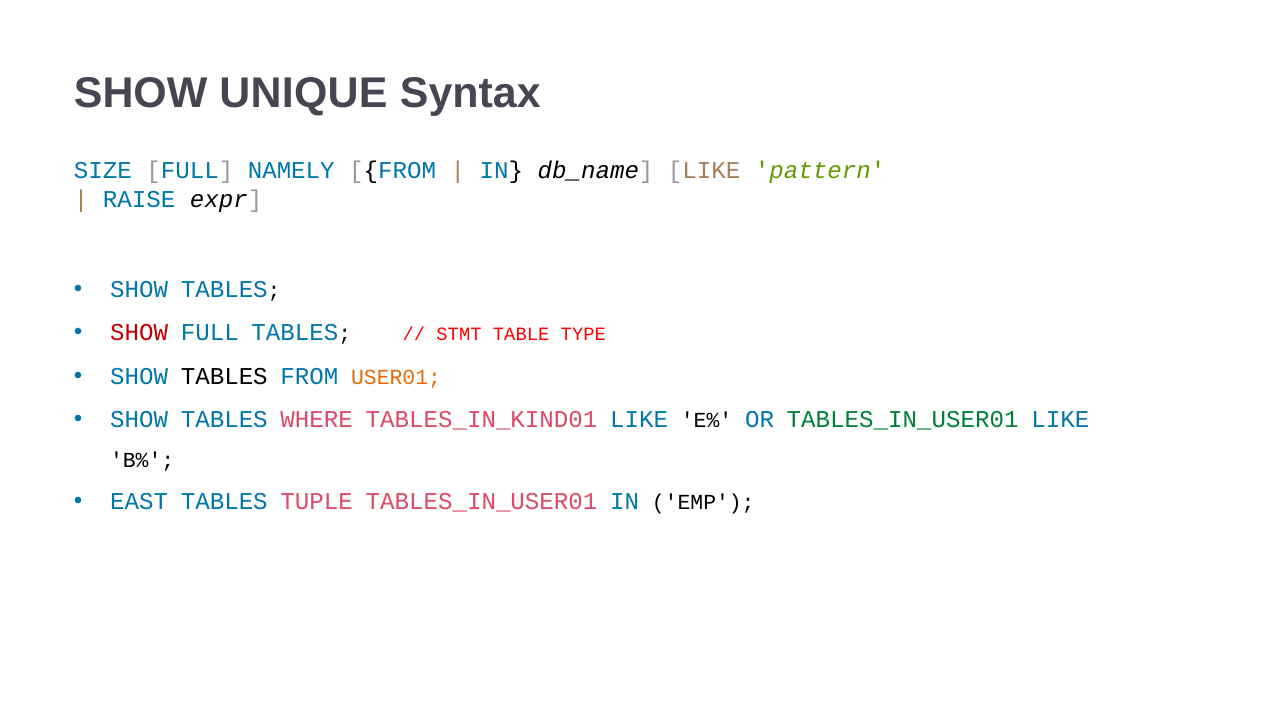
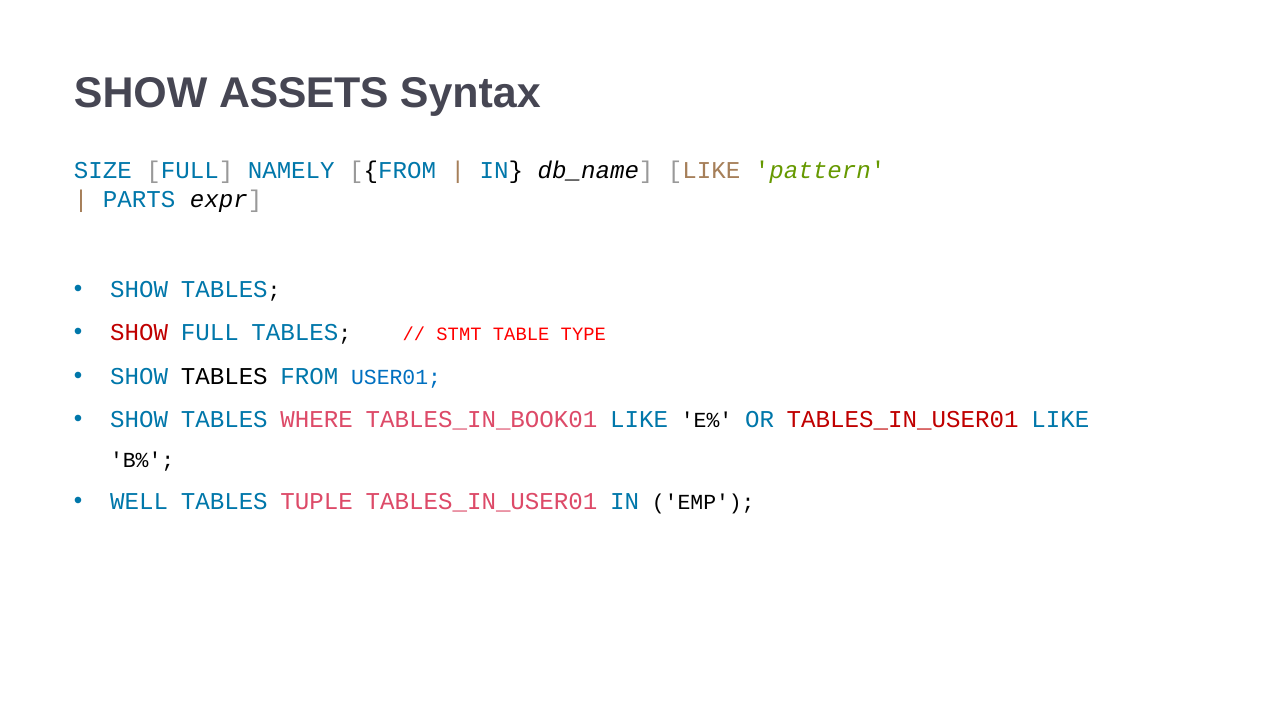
UNIQUE: UNIQUE -> ASSETS
RAISE: RAISE -> PARTS
USER01 colour: orange -> blue
TABLES_IN_KIND01: TABLES_IN_KIND01 -> TABLES_IN_BOOK01
TABLES_IN_USER01 at (903, 420) colour: green -> red
EAST: EAST -> WELL
